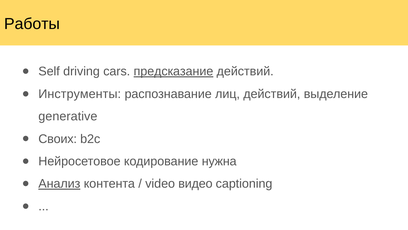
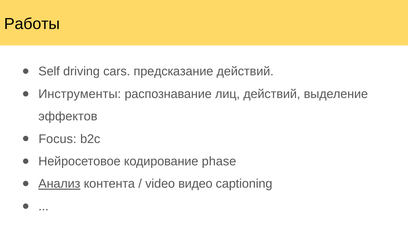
предсказание underline: present -> none
generative: generative -> эффектов
Своих: Своих -> Focus
нужна: нужна -> phase
